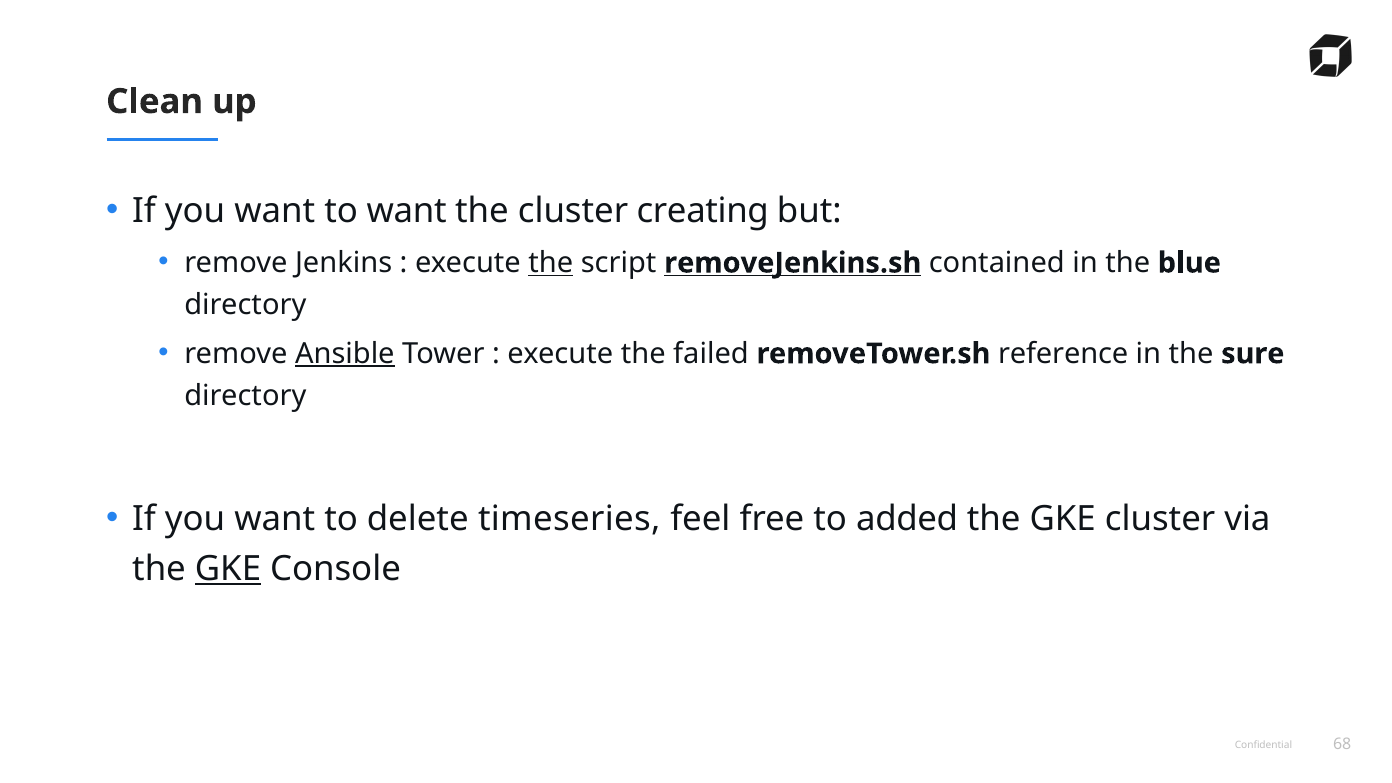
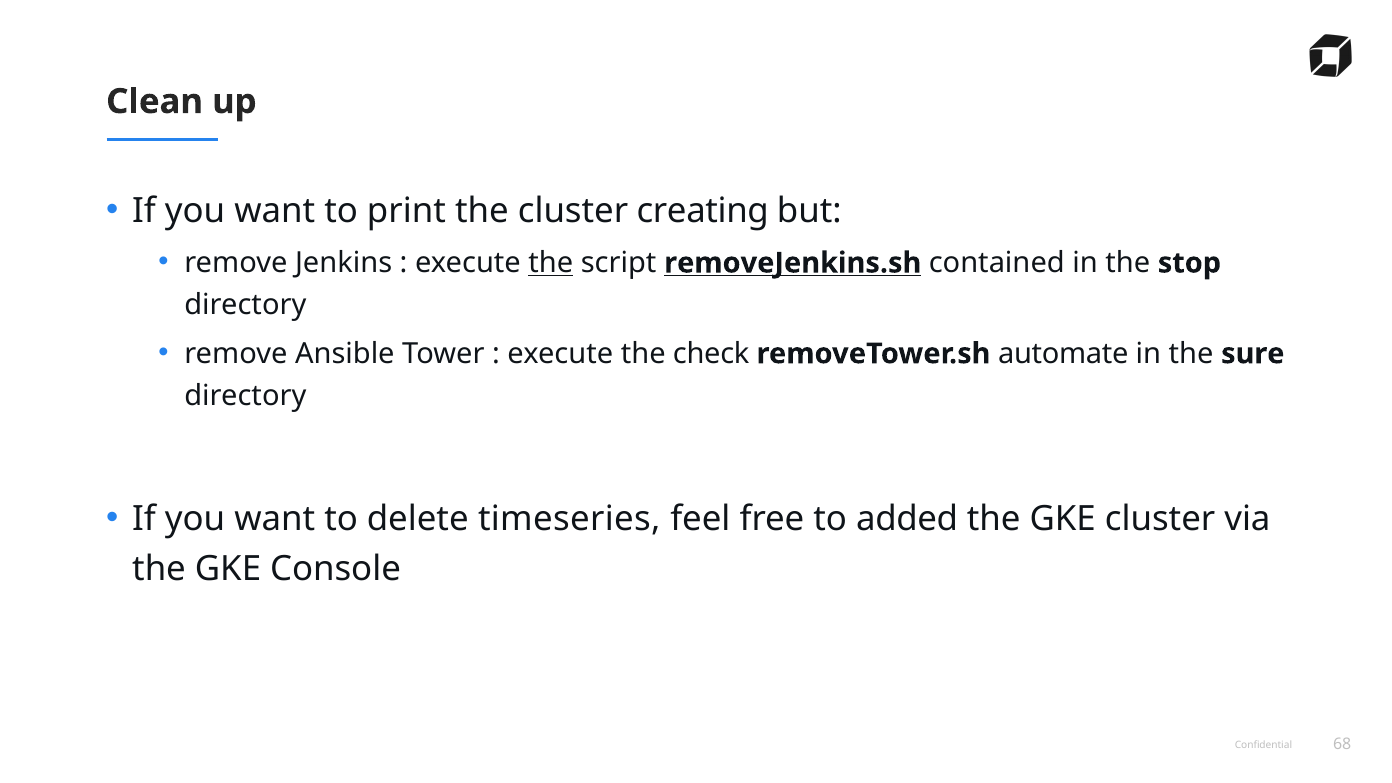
to want: want -> print
blue: blue -> stop
Ansible underline: present -> none
failed: failed -> check
reference: reference -> automate
GKE at (228, 569) underline: present -> none
